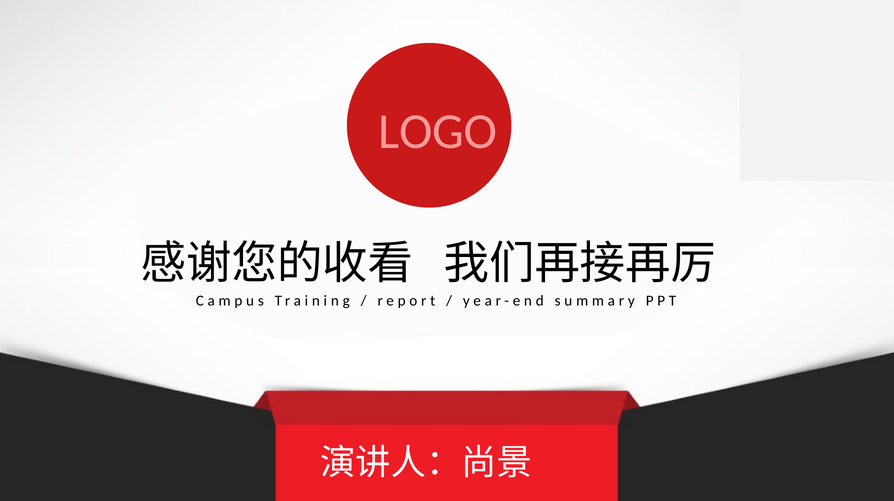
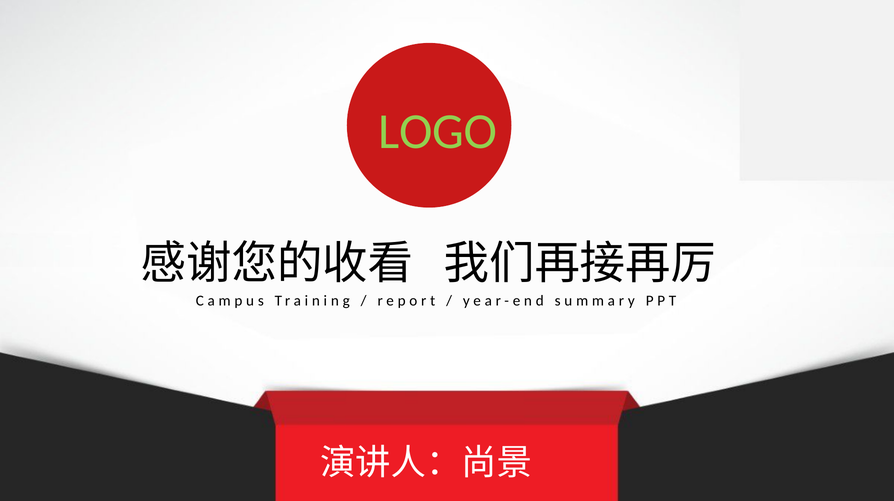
LOGO colour: pink -> light green
